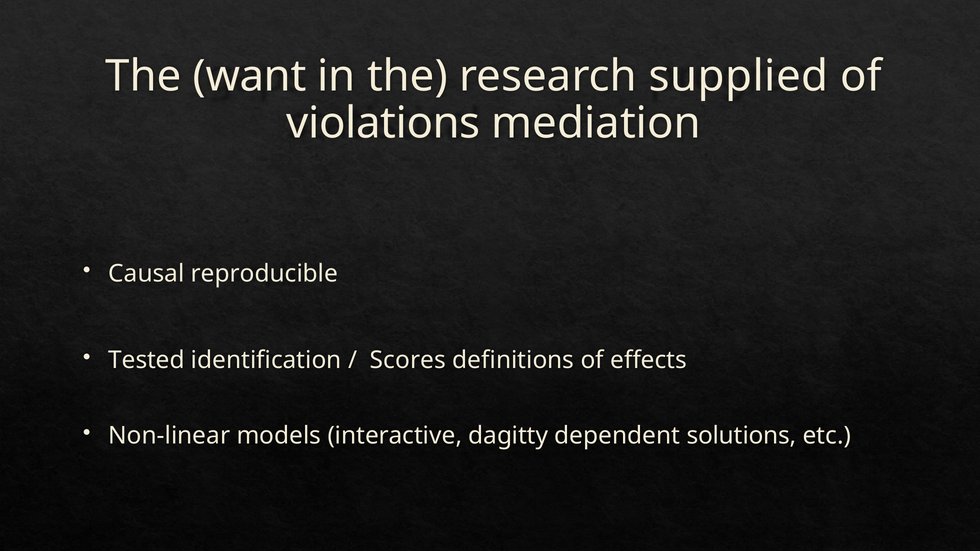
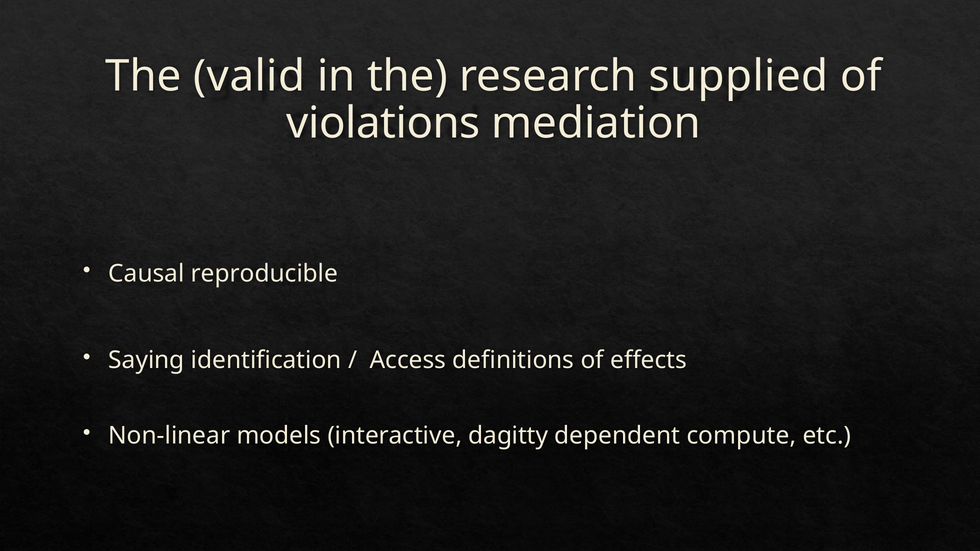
want: want -> valid
Tested: Tested -> Saying
Scores: Scores -> Access
solutions: solutions -> compute
